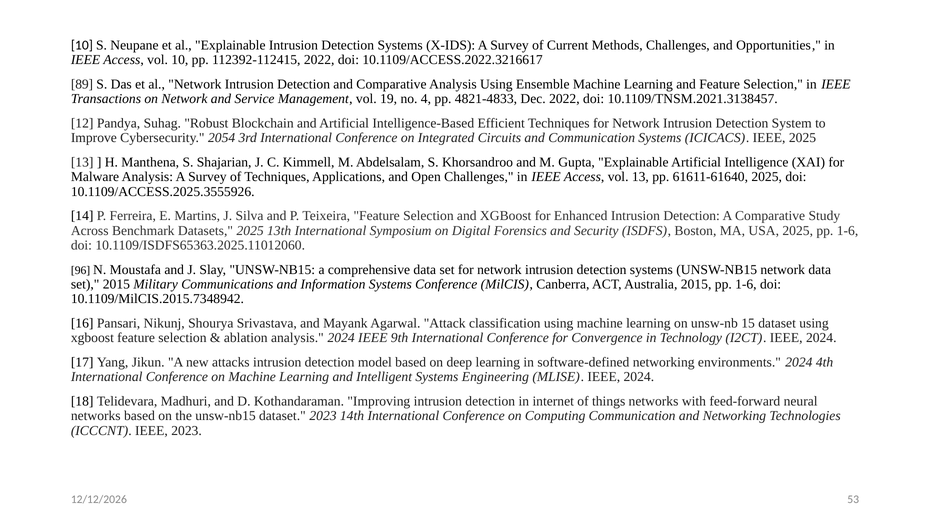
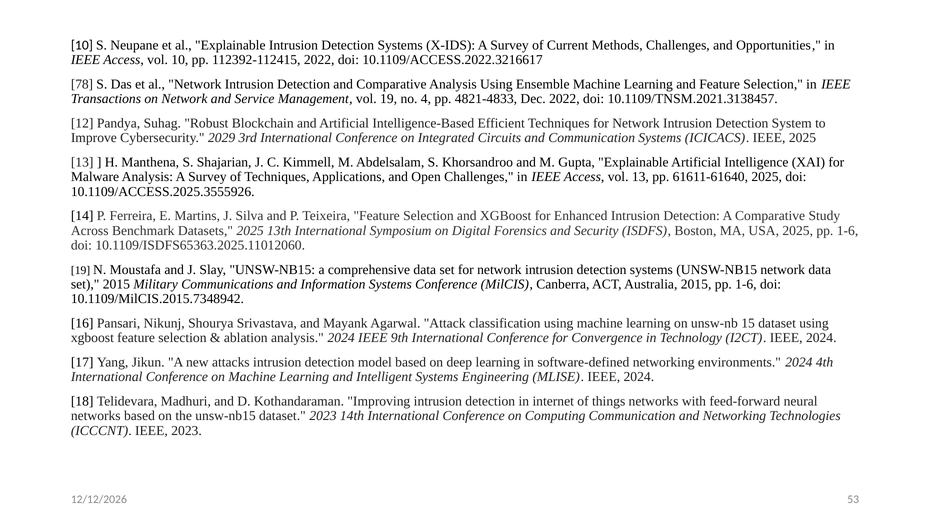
89: 89 -> 78
2054: 2054 -> 2029
96 at (81, 270): 96 -> 19
